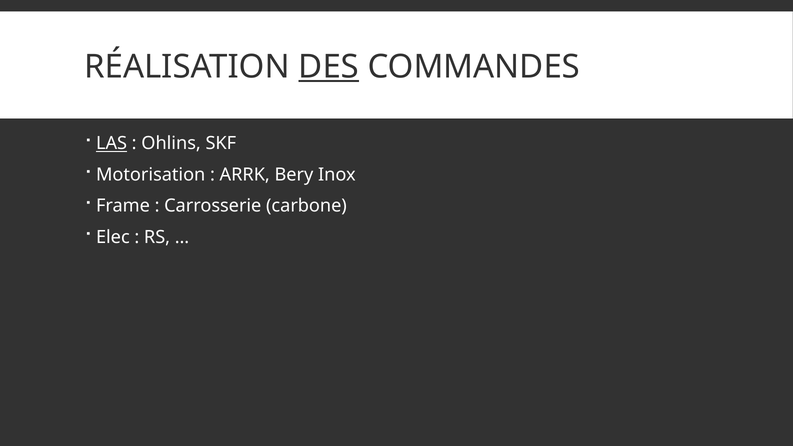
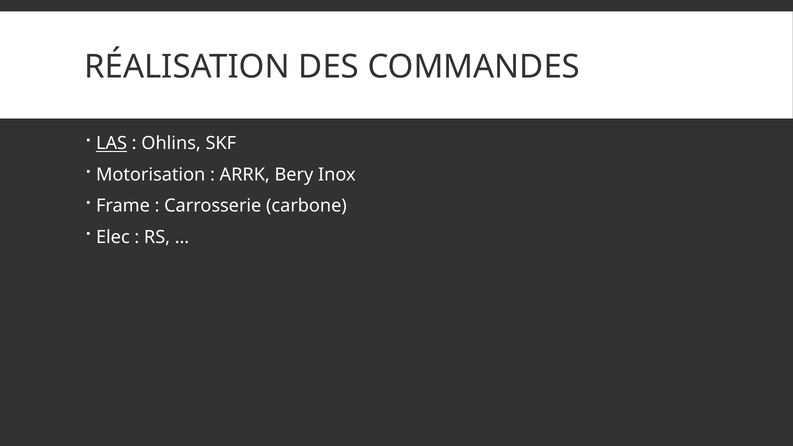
DES underline: present -> none
